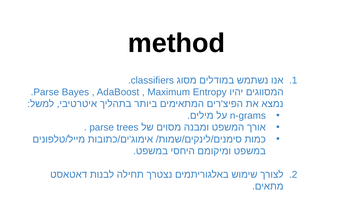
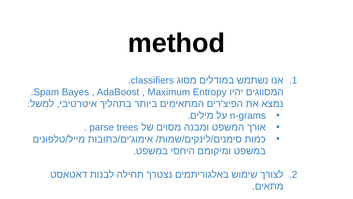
Parse at (46, 92): Parse -> Spam
